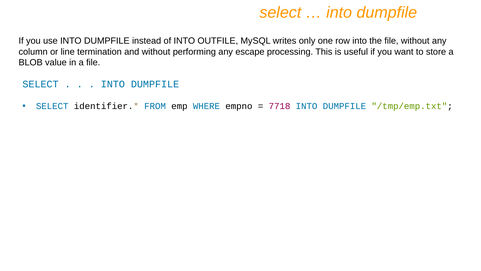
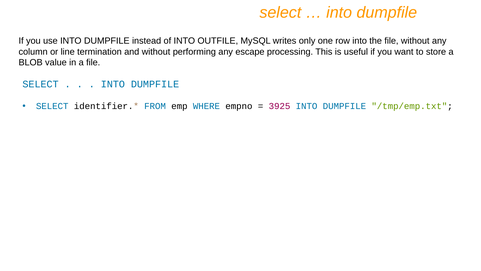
7718: 7718 -> 3925
